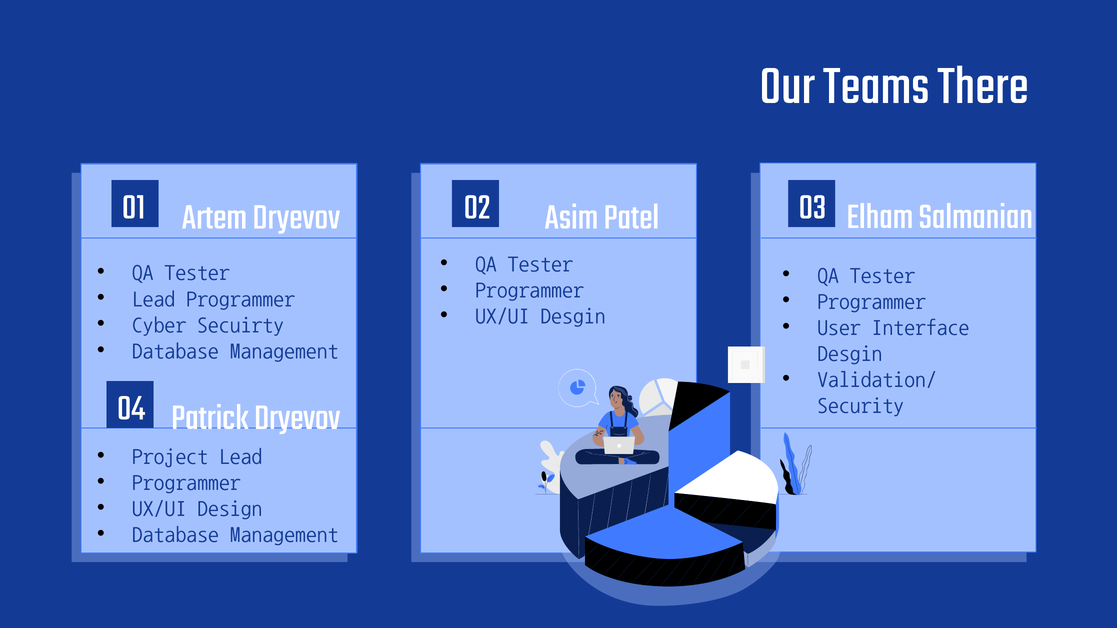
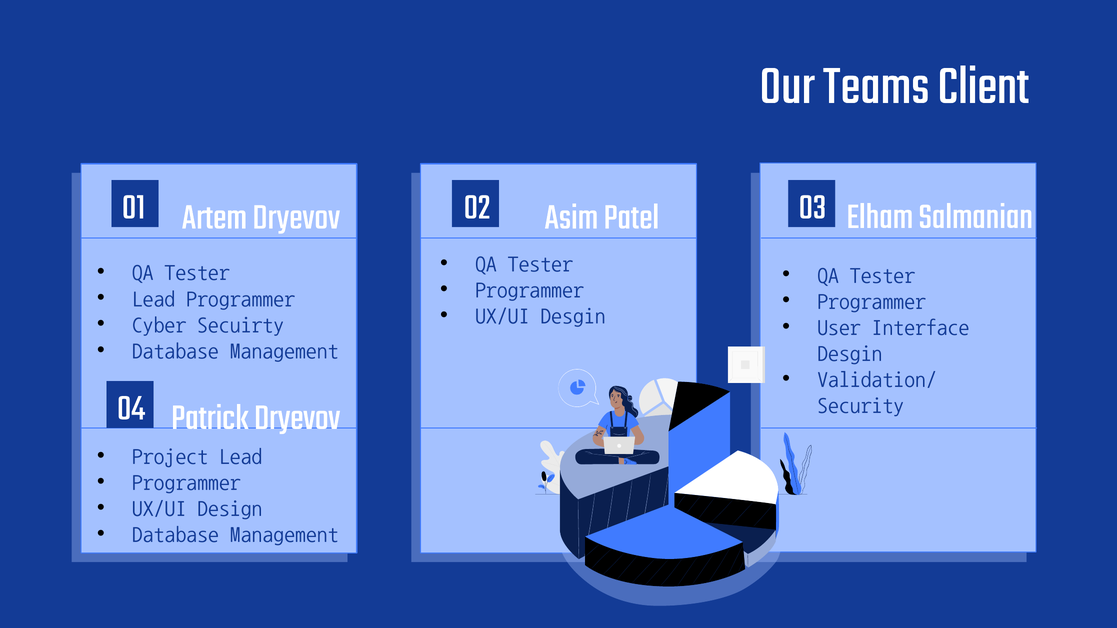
There: There -> Client
